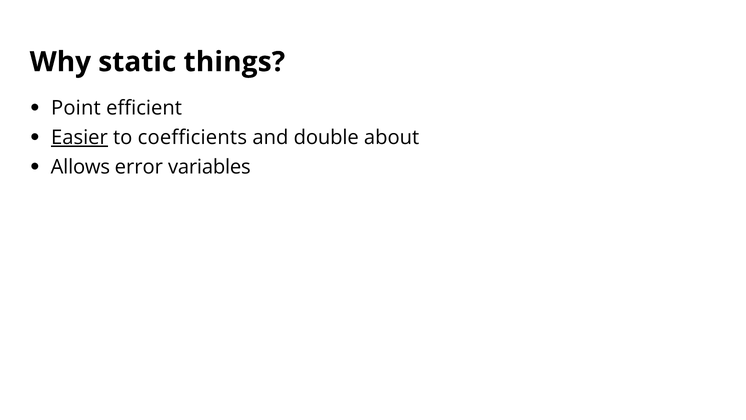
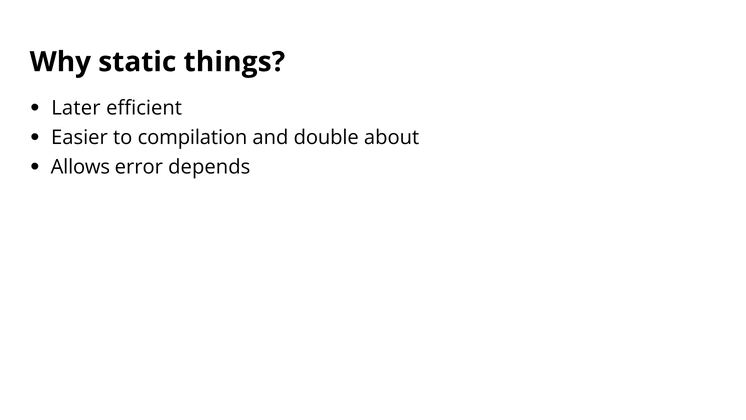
Point: Point -> Later
Easier underline: present -> none
coefficients: coefficients -> compilation
variables: variables -> depends
